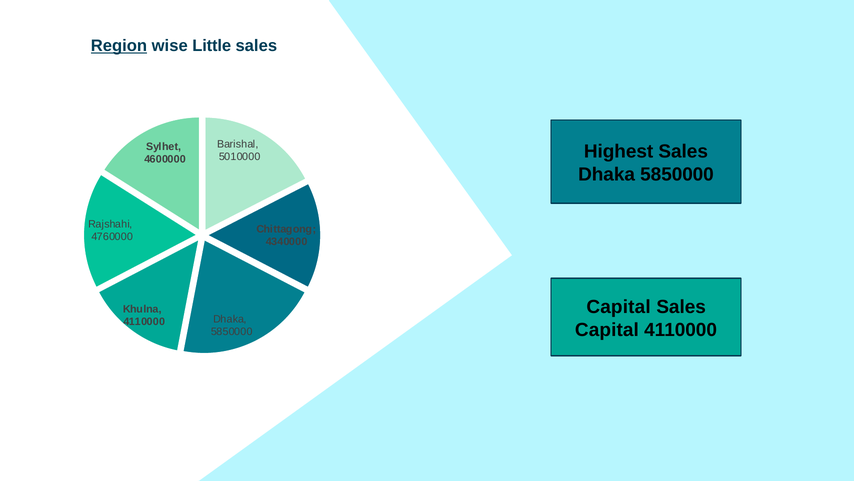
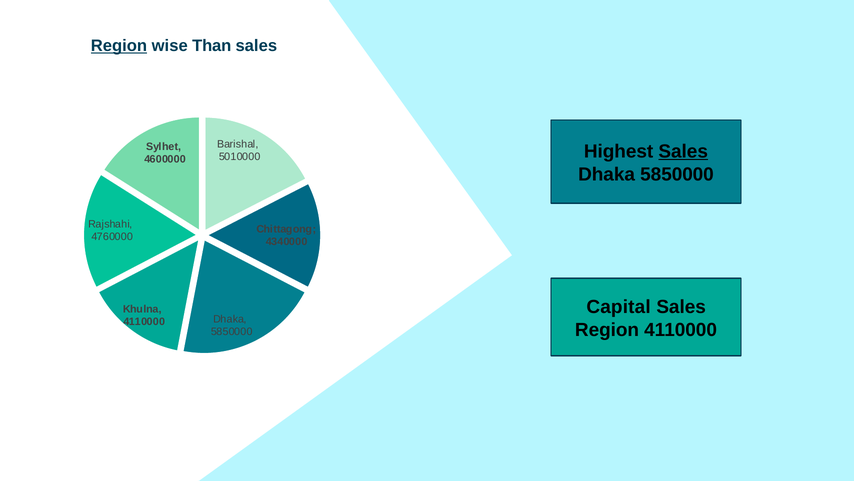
Little: Little -> Than
Sales at (683, 151) underline: none -> present
Capital at (607, 329): Capital -> Region
